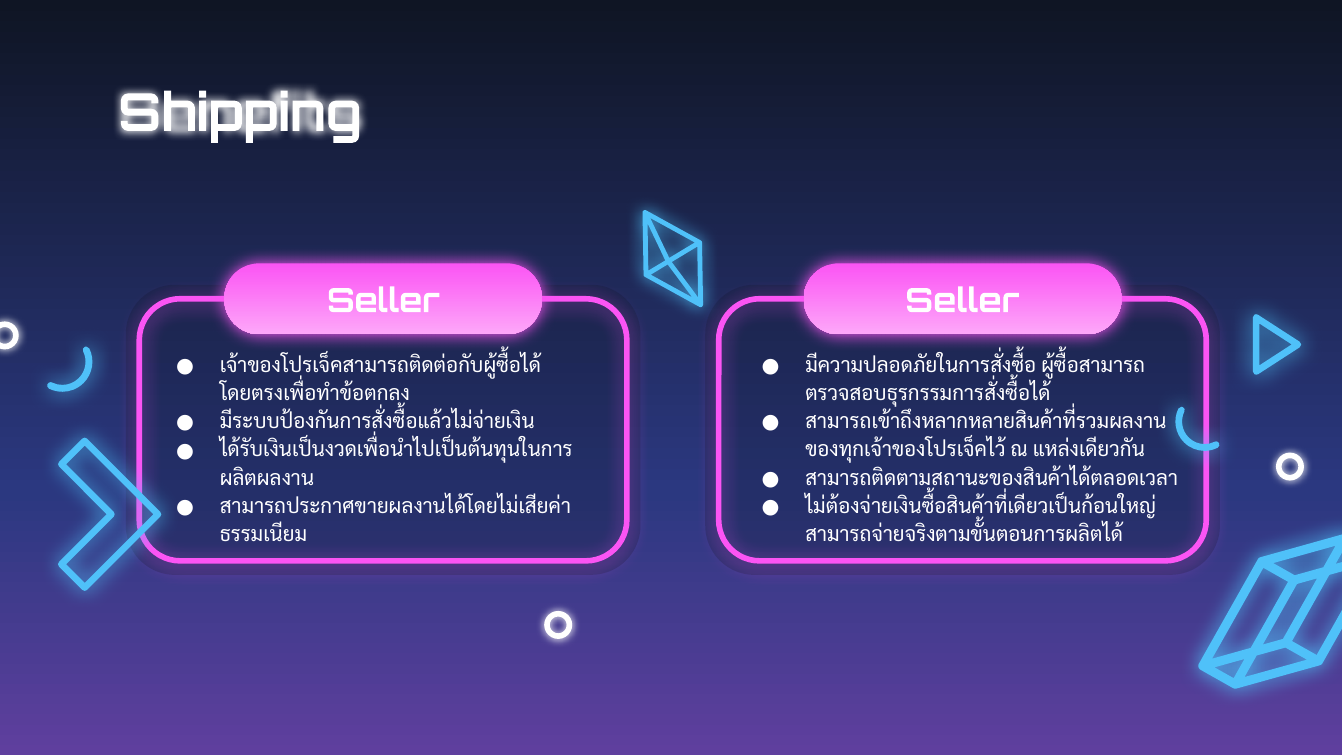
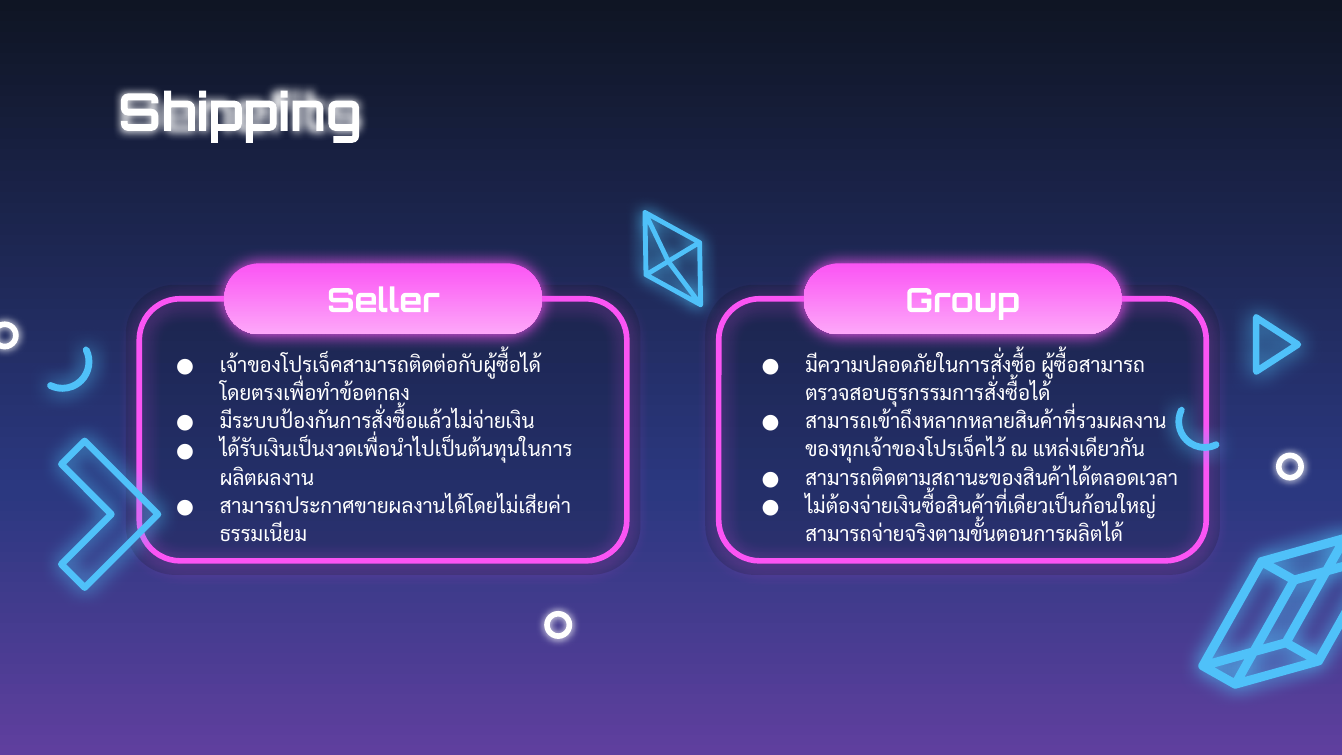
Seller Seller: Seller -> Group
